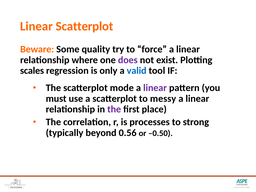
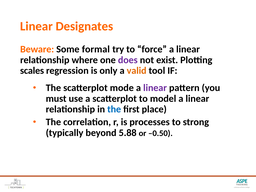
Linear Scatterplot: Scatterplot -> Designates
quality: quality -> formal
valid colour: blue -> orange
messy: messy -> model
the at (114, 109) colour: purple -> blue
0.56: 0.56 -> 5.88
